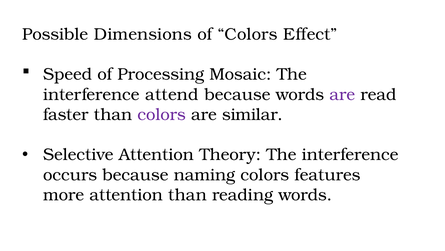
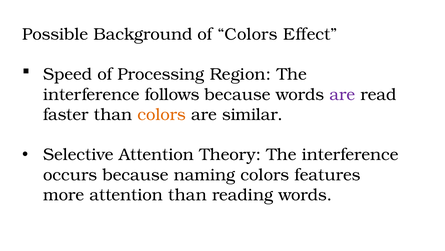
Dimensions: Dimensions -> Background
Mosaic: Mosaic -> Region
attend: attend -> follows
colors at (162, 114) colour: purple -> orange
